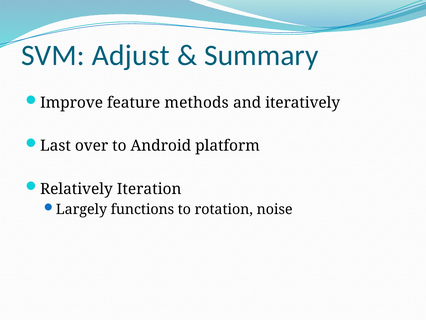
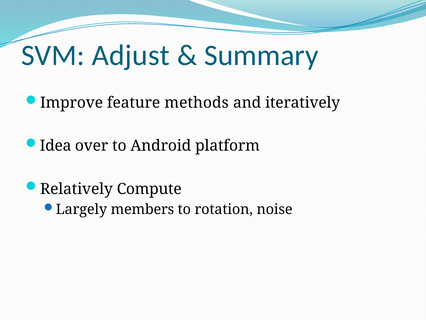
Last: Last -> Idea
Iteration: Iteration -> Compute
functions: functions -> members
